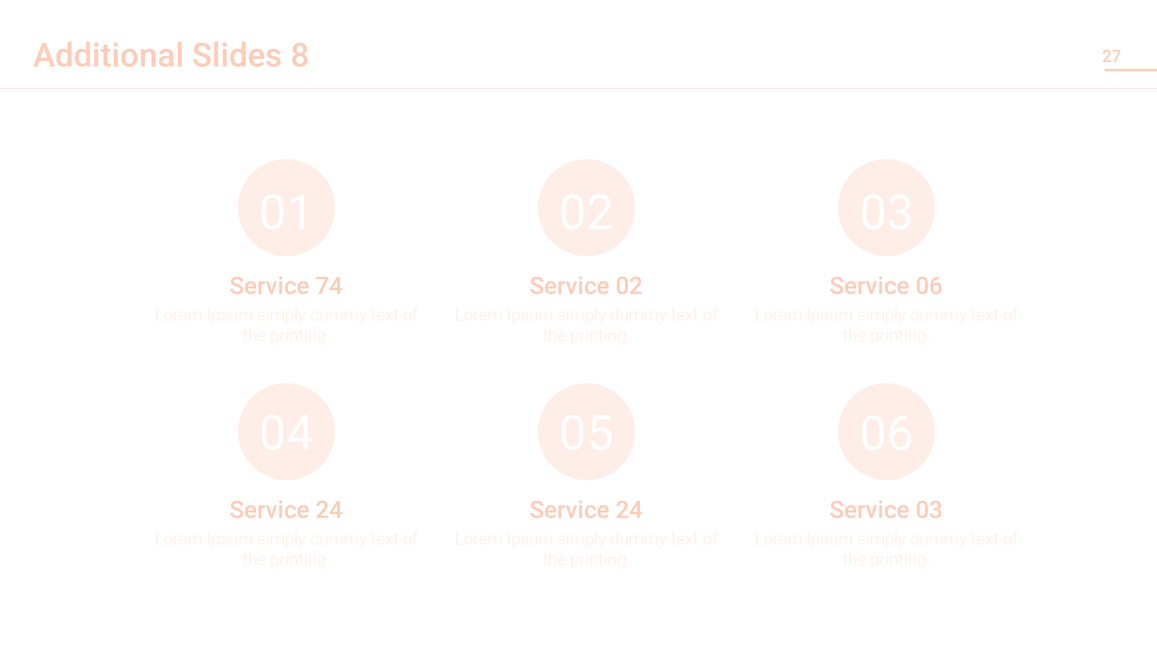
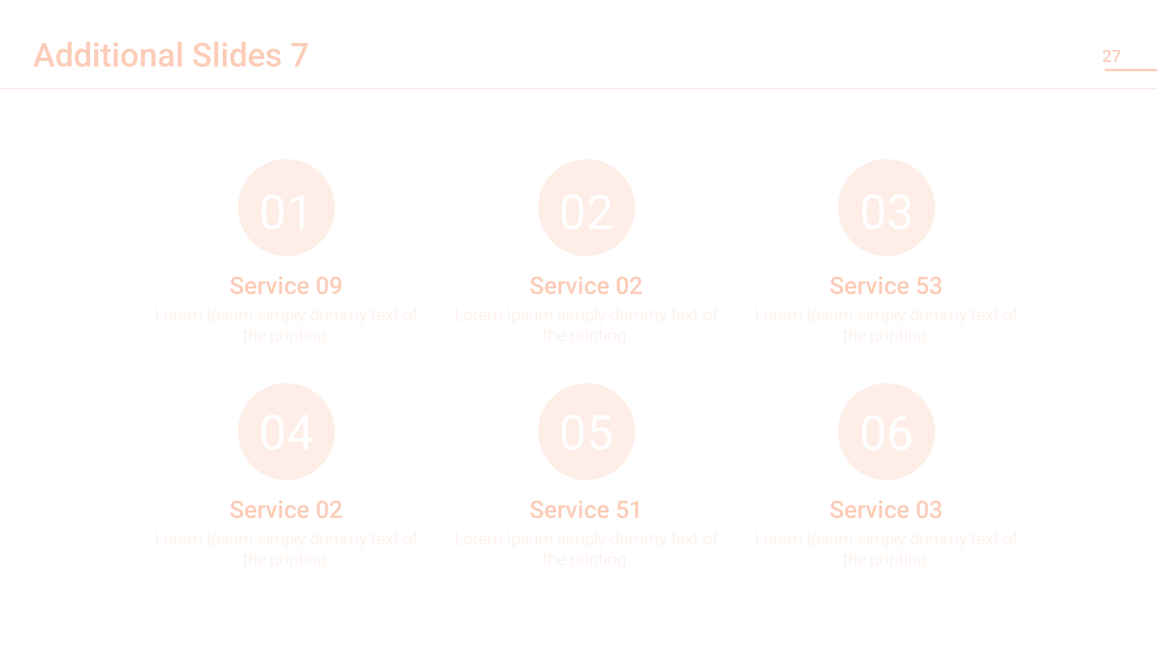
8: 8 -> 7
74: 74 -> 09
Service 06: 06 -> 53
24 at (329, 510): 24 -> 02
24 at (629, 510): 24 -> 51
